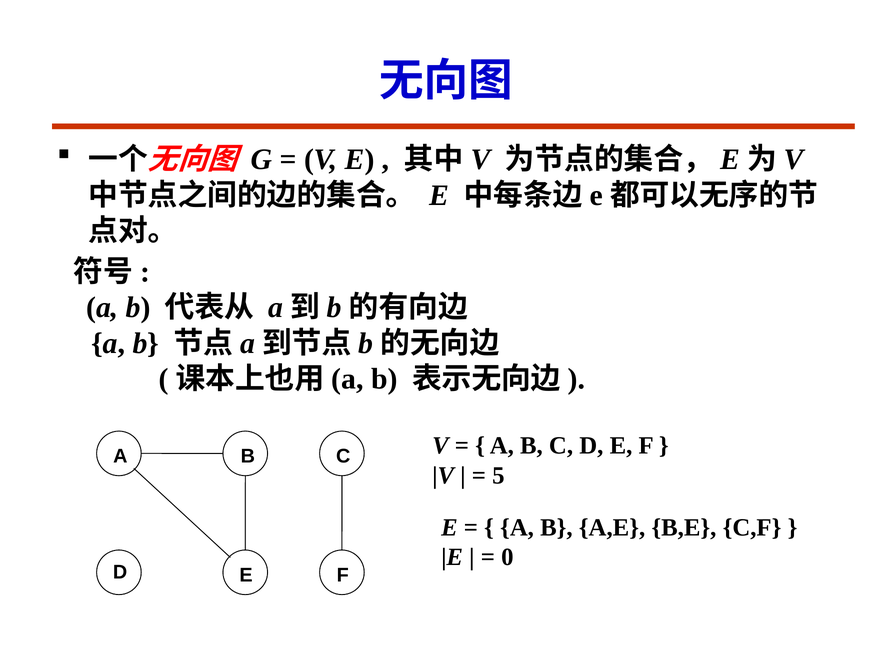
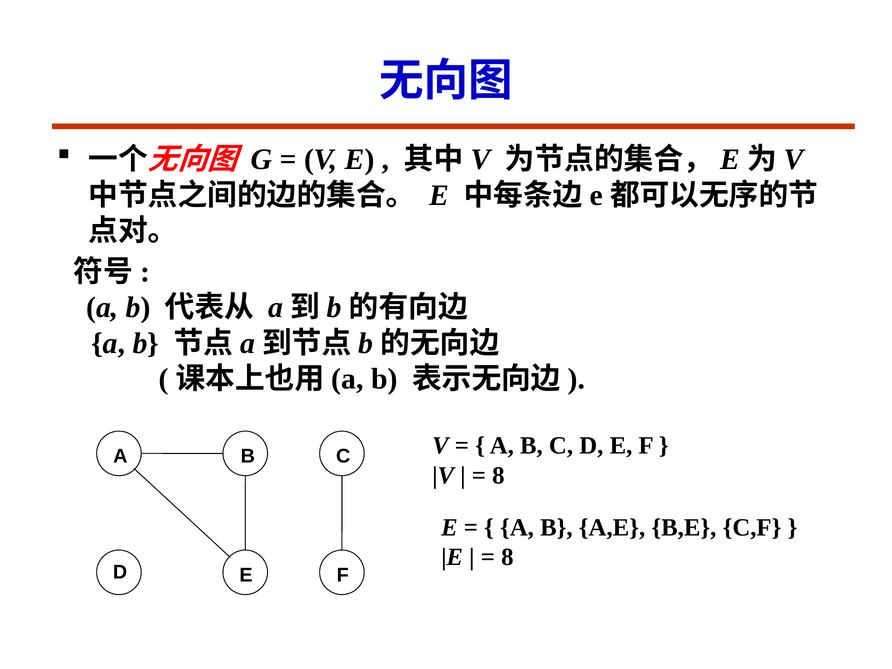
5 at (498, 476): 5 -> 8
0 at (507, 557): 0 -> 8
